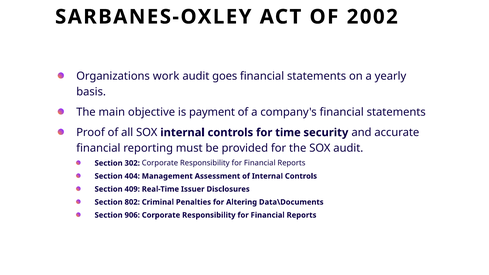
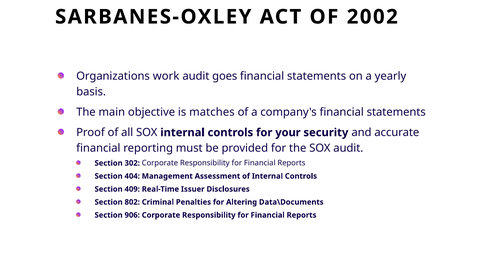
payment: payment -> matches
time: time -> your
